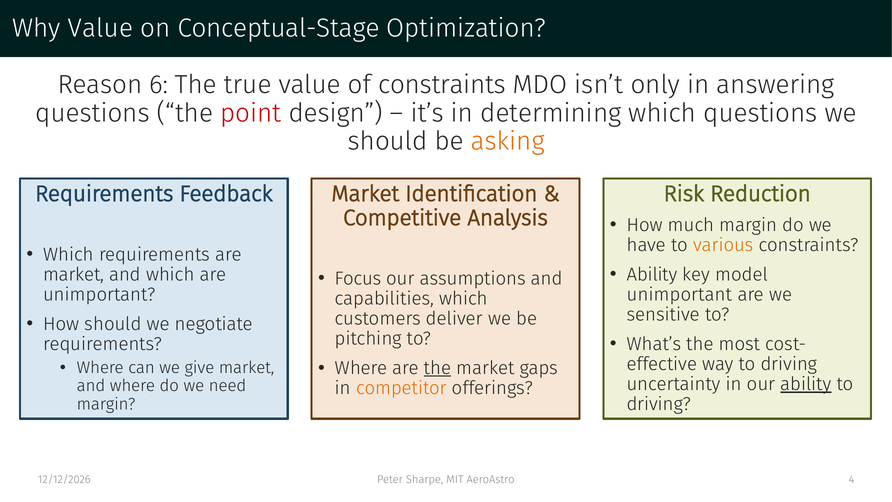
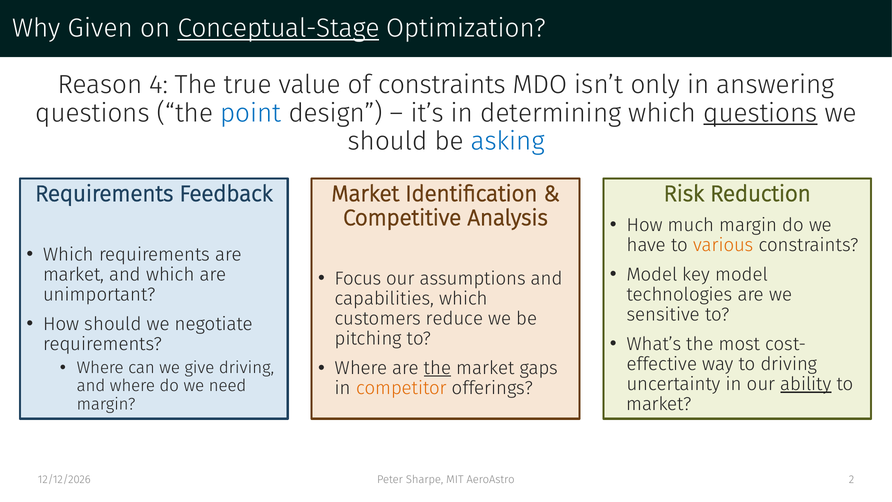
Why Value: Value -> Given
Conceptual-Stage underline: none -> present
6: 6 -> 4
point colour: red -> blue
questions at (760, 113) underline: none -> present
asking colour: orange -> blue
Ability at (652, 274): Ability -> Model
unimportant at (679, 294): unimportant -> technologies
deliver: deliver -> reduce
give market: market -> driving
driving at (659, 404): driving -> market
4: 4 -> 2
